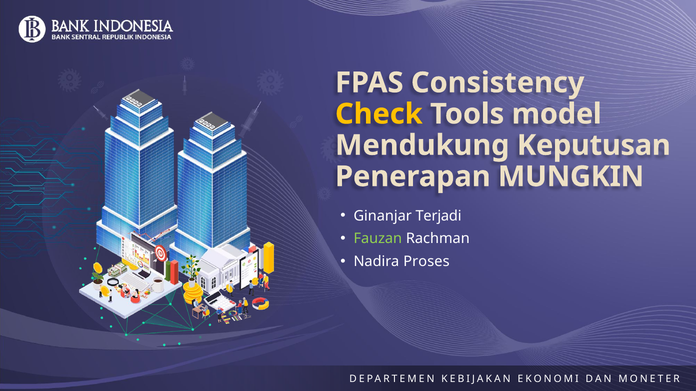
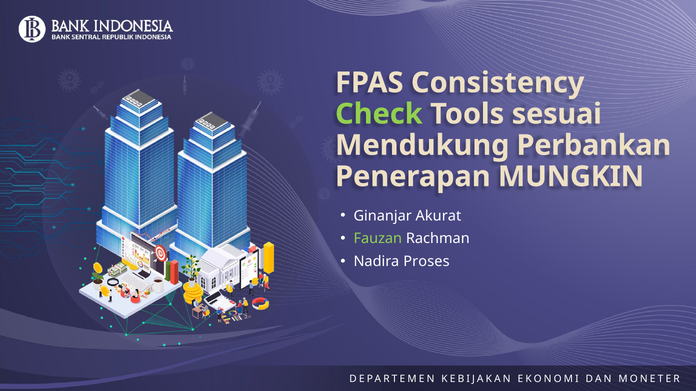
Check colour: yellow -> light green
model: model -> sesuai
Keputusan: Keputusan -> Perbankan
Terjadi: Terjadi -> Akurat
